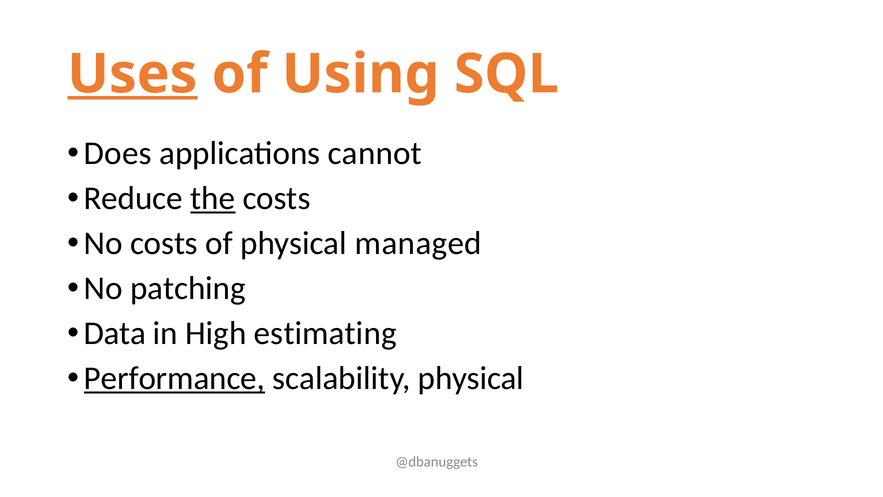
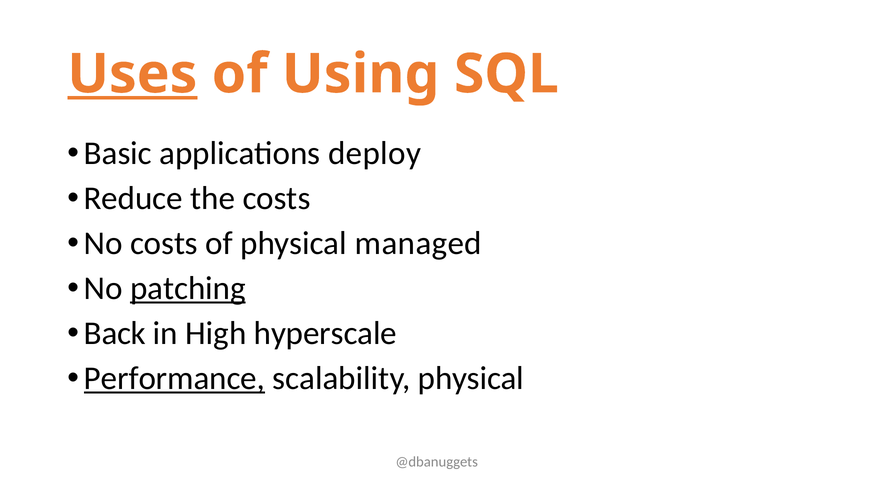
Does: Does -> Basic
cannot: cannot -> deploy
the underline: present -> none
patching underline: none -> present
Data: Data -> Back
estimating: estimating -> hyperscale
